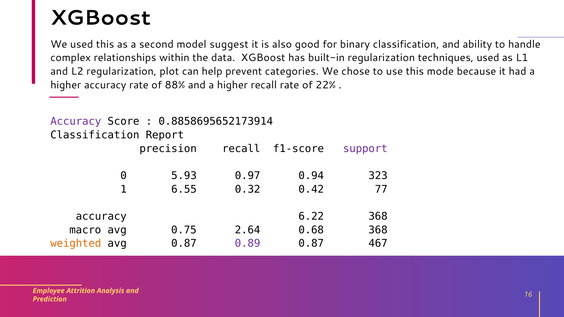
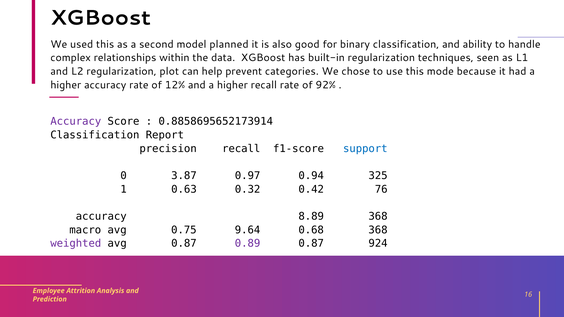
suggest: suggest -> planned
techniques used: used -> seen
88%: 88% -> 12%
22%: 22% -> 92%
support colour: purple -> blue
5.93: 5.93 -> 3.87
323: 323 -> 325
6.55: 6.55 -> 0.63
77: 77 -> 76
6.22: 6.22 -> 8.89
2.64: 2.64 -> 9.64
weighted colour: orange -> purple
467: 467 -> 924
